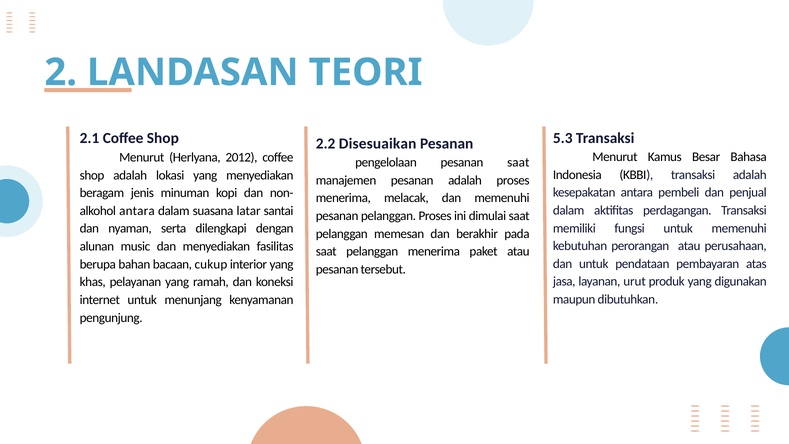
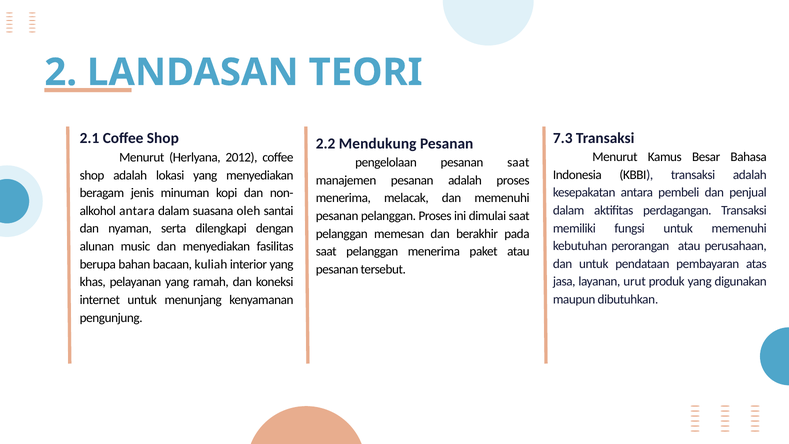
5.3: 5.3 -> 7.3
Disesuaikan: Disesuaikan -> Mendukung
latar: latar -> oleh
cukup: cukup -> kuliah
